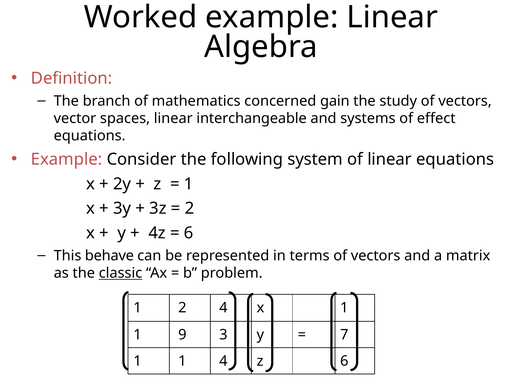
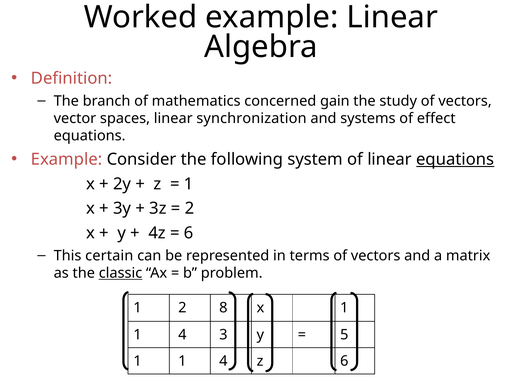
interchangeable: interchangeable -> synchronization
equations at (455, 159) underline: none -> present
behave: behave -> certain
2 4: 4 -> 8
9 at (182, 335): 9 -> 4
7: 7 -> 5
